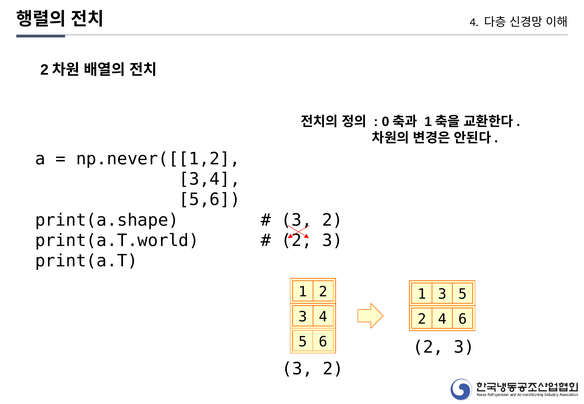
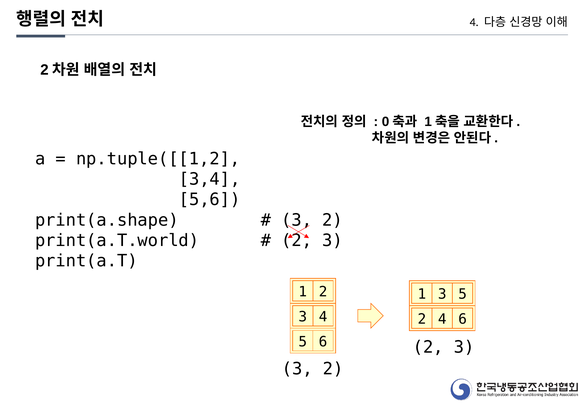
np.never([[1,2: np.never([[1,2 -> np.tuple([[1,2
